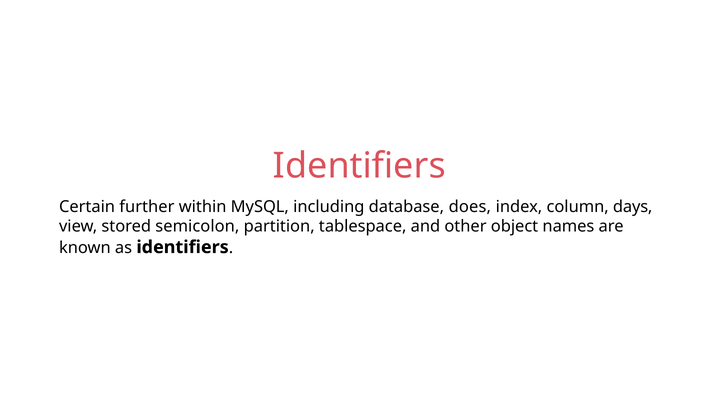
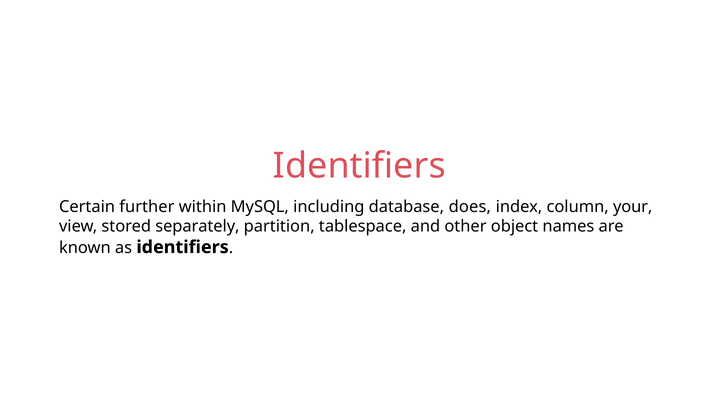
days: days -> your
semicolon: semicolon -> separately
